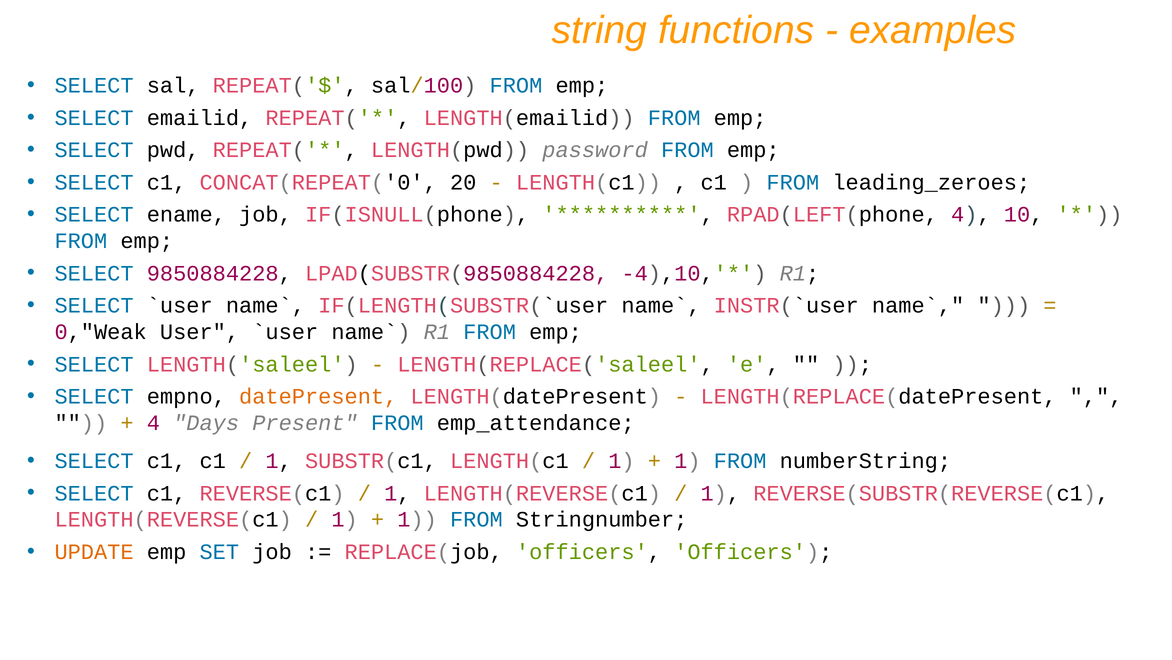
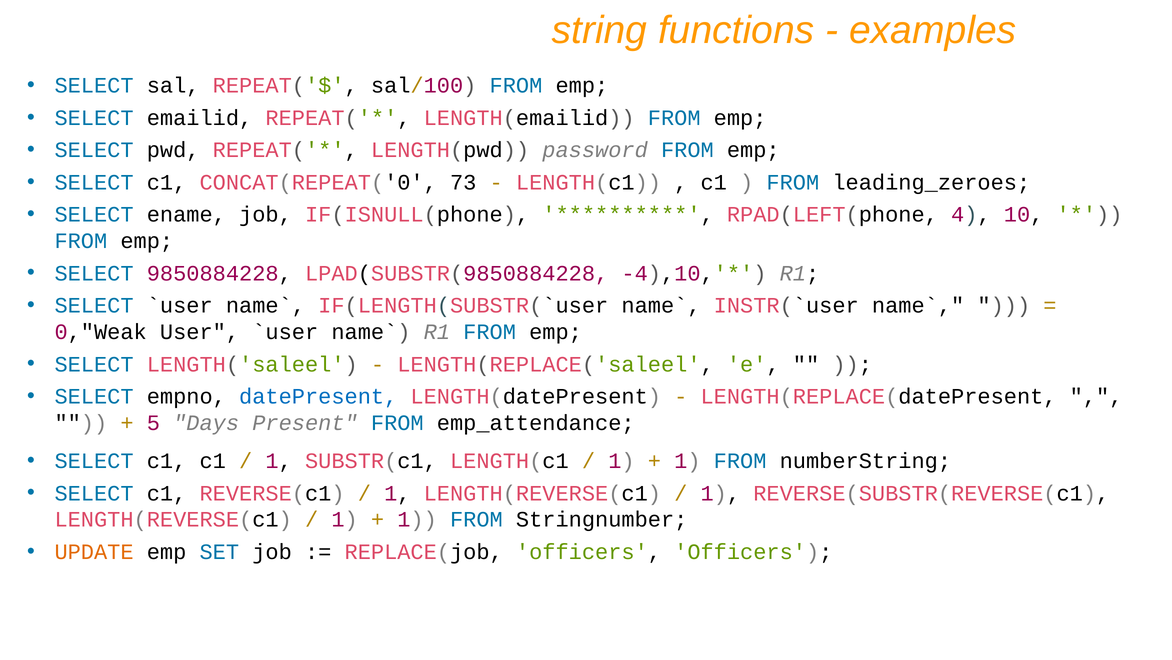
20: 20 -> 73
datePresent colour: orange -> blue
4 at (153, 422): 4 -> 5
